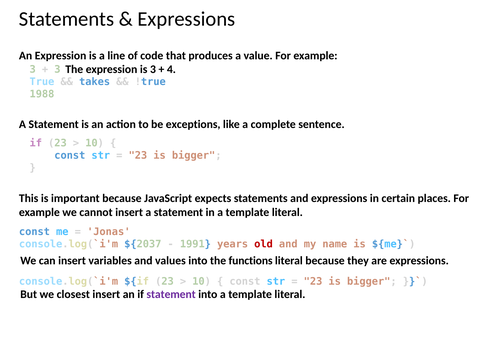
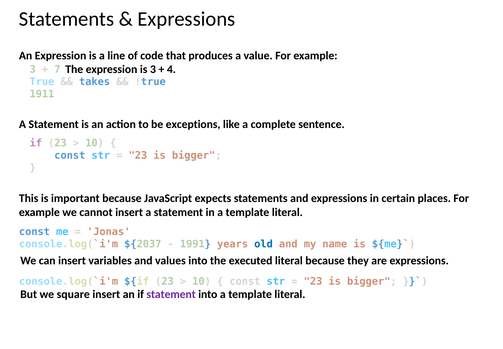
3 at (57, 69): 3 -> 7
1988: 1988 -> 1911
old colour: red -> blue
functions: functions -> executed
closest: closest -> square
